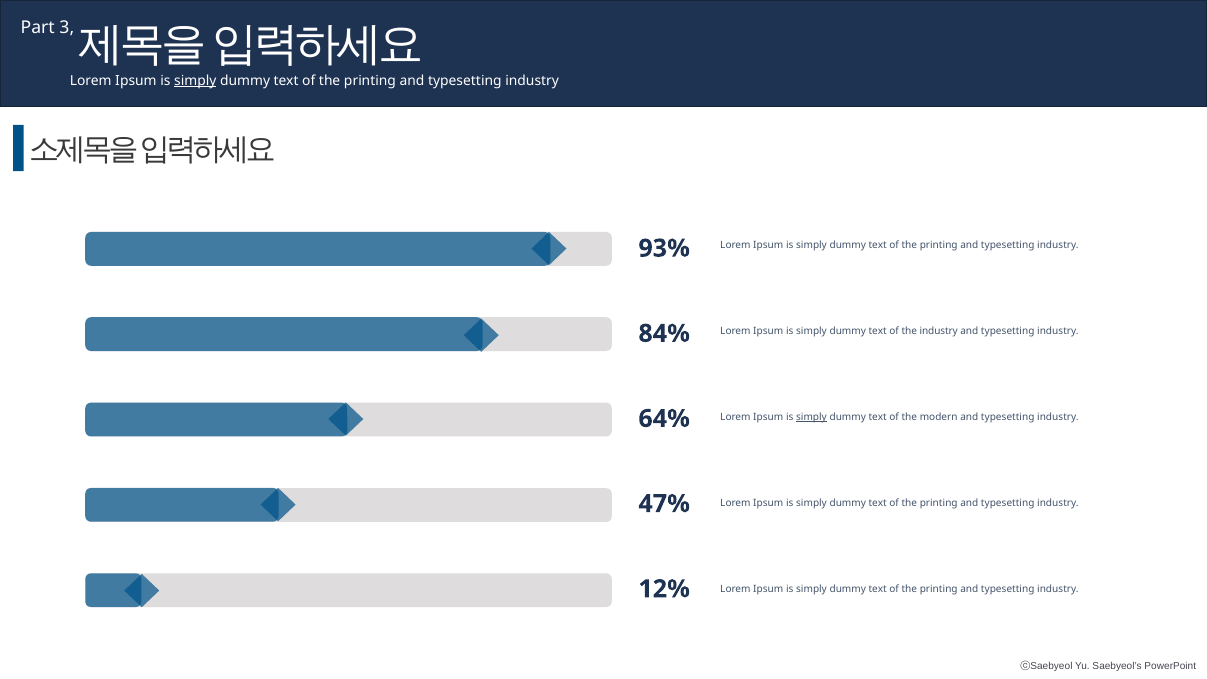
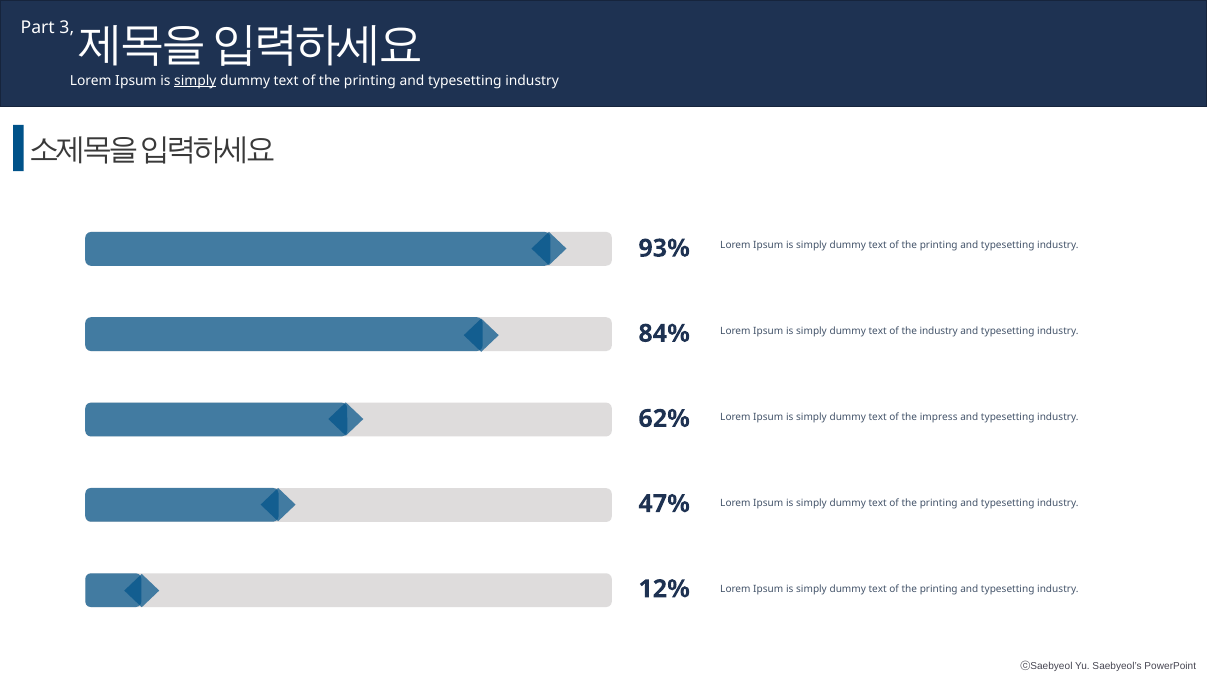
64%: 64% -> 62%
simply at (812, 417) underline: present -> none
modern: modern -> impress
